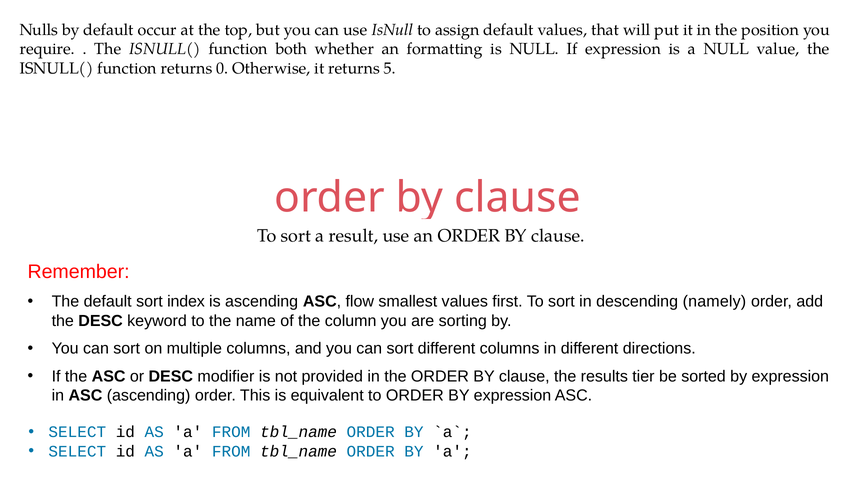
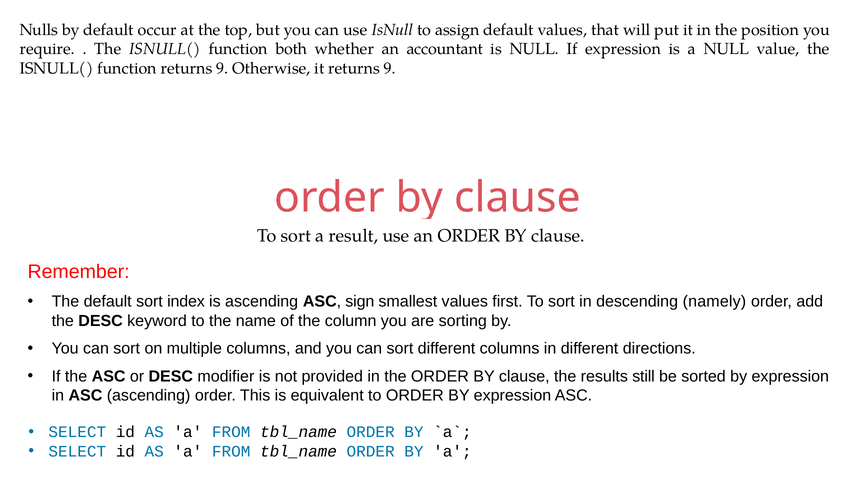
formatting: formatting -> accountant
function returns 0: 0 -> 9
it returns 5: 5 -> 9
flow: flow -> sign
tier: tier -> still
